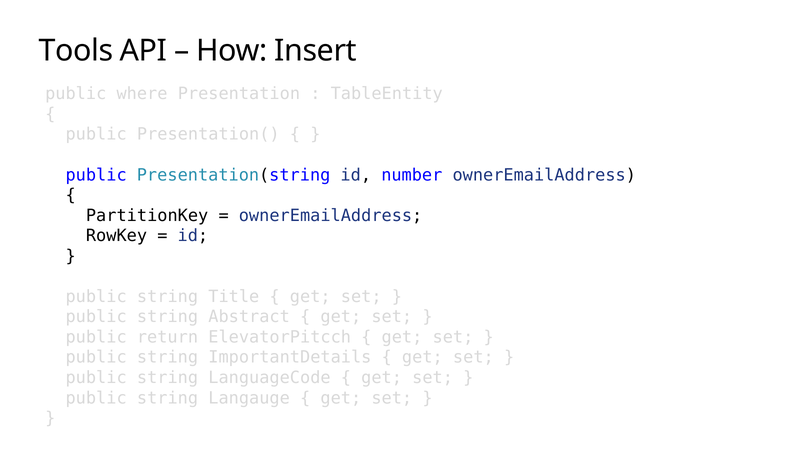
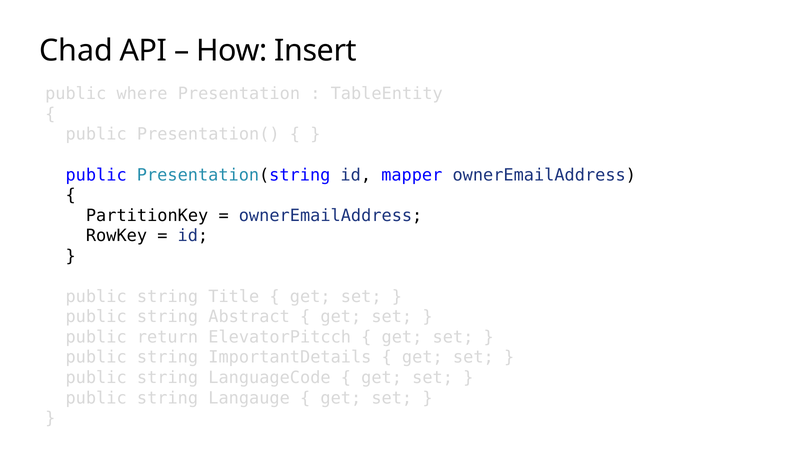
Tools: Tools -> Chad
number: number -> mapper
